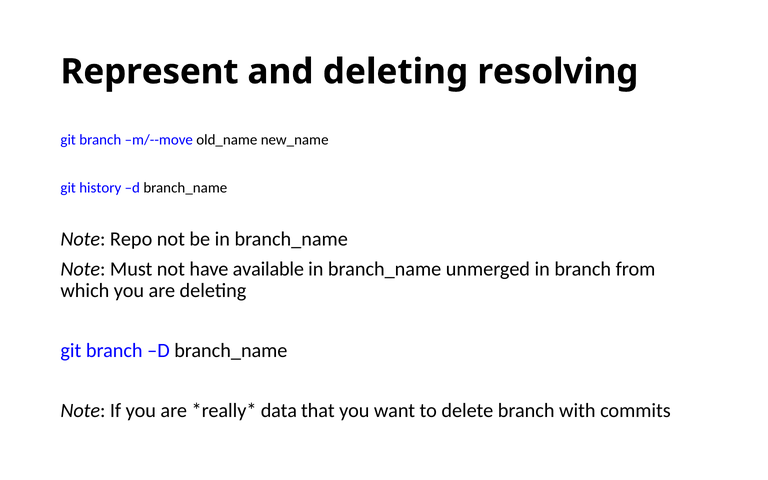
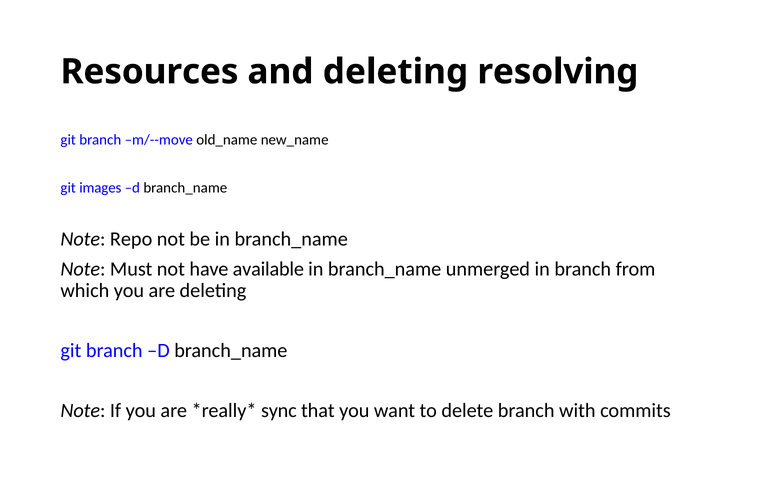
Represent: Represent -> Resources
history: history -> images
data: data -> sync
